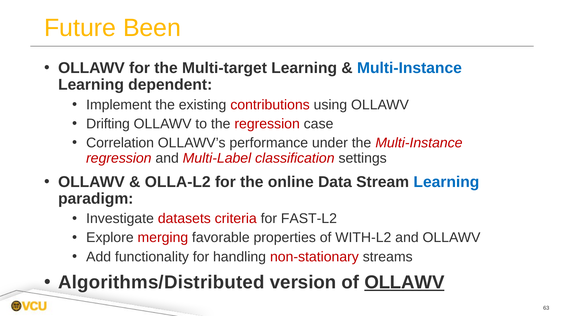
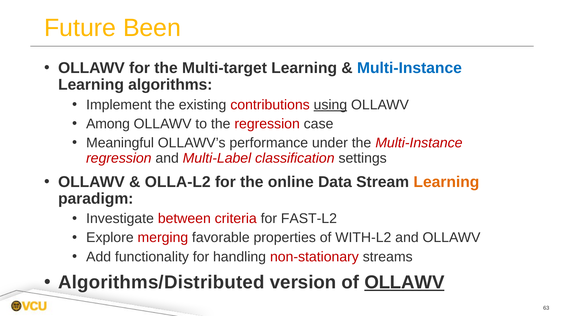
dependent: dependent -> algorithms
using underline: none -> present
Drifting: Drifting -> Among
Correlation: Correlation -> Meaningful
Learning at (446, 182) colour: blue -> orange
datasets: datasets -> between
